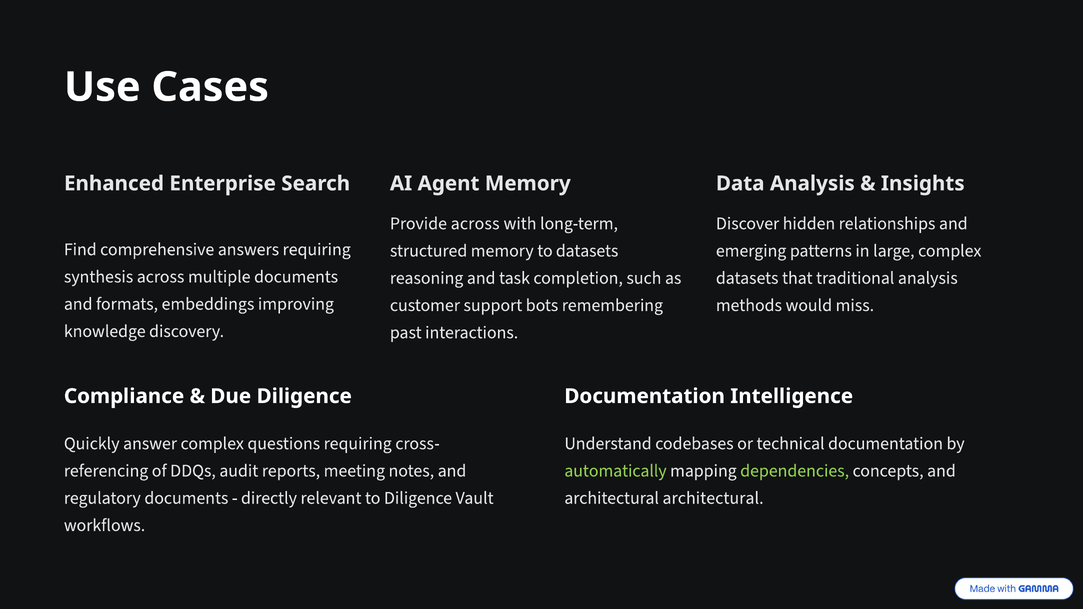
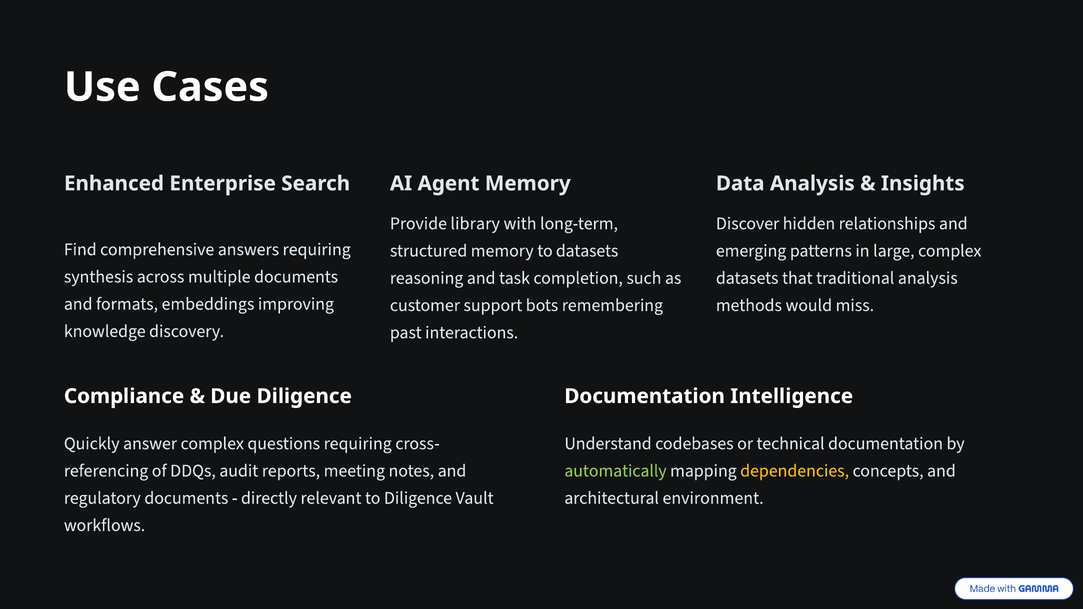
Provide across: across -> library
dependencies colour: light green -> yellow
architectural architectural: architectural -> environment
